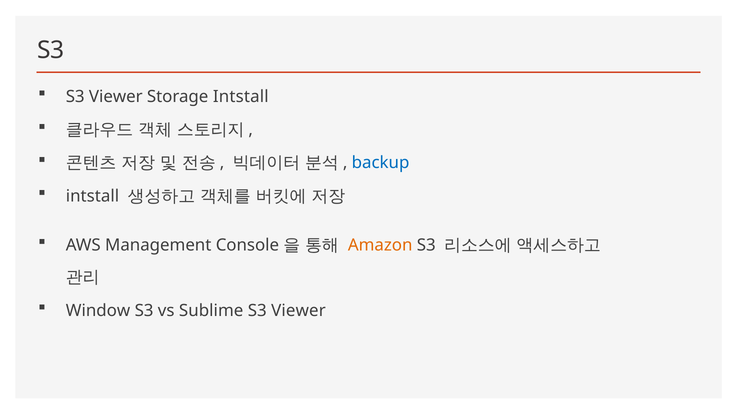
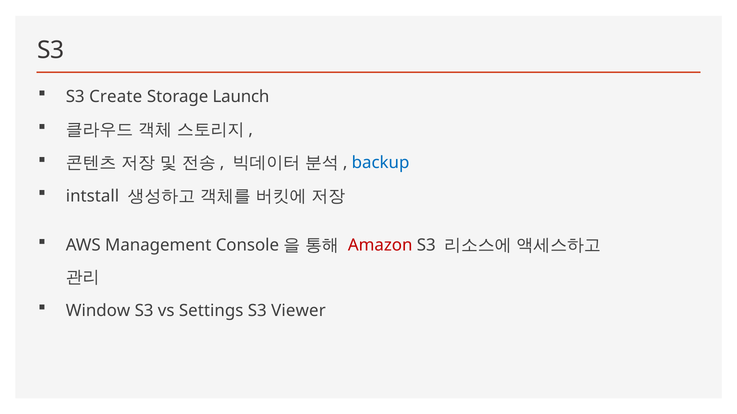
Viewer at (116, 97): Viewer -> Create
Storage Intstall: Intstall -> Launch
Amazon colour: orange -> red
Sublime: Sublime -> Settings
